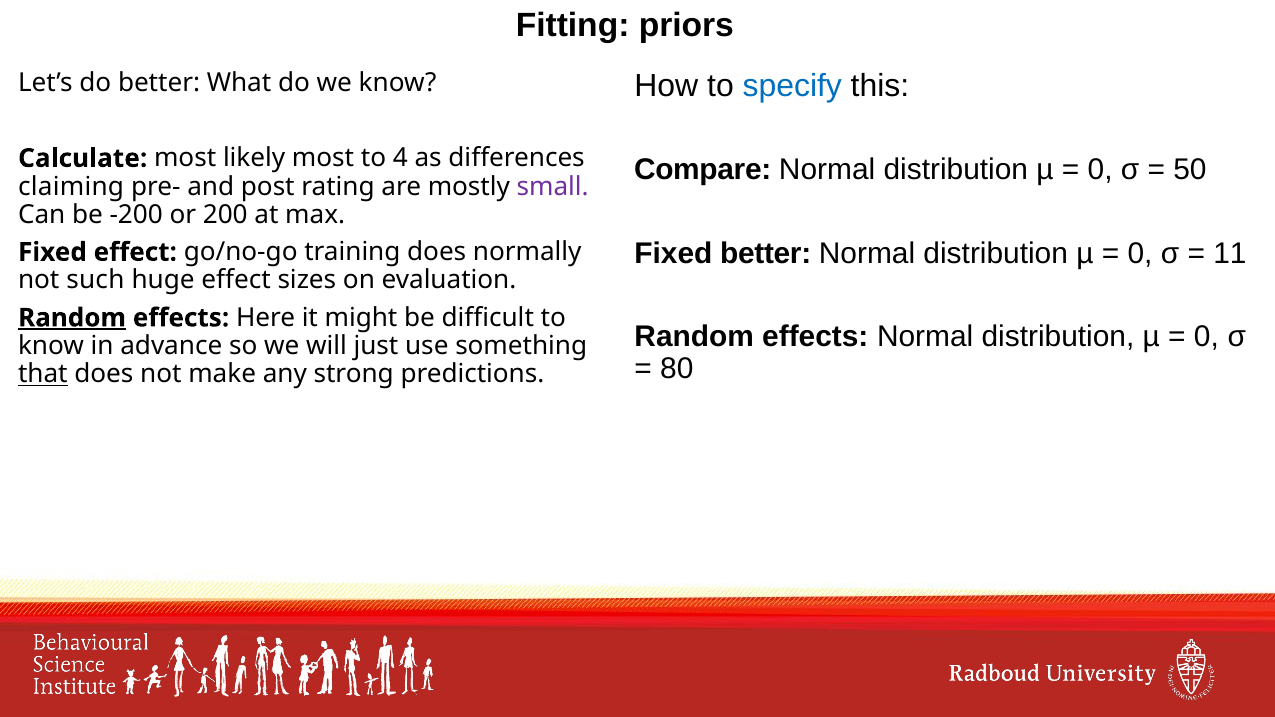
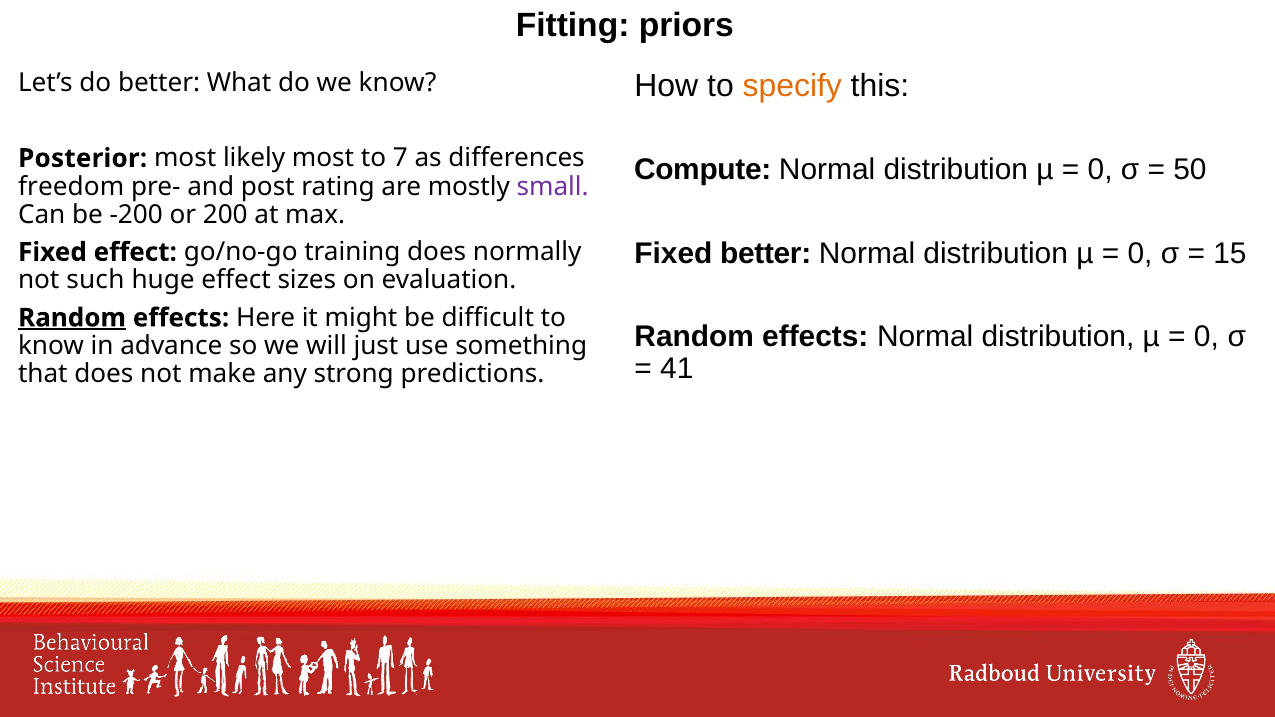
specify colour: blue -> orange
Calculate: Calculate -> Posterior
4: 4 -> 7
Compare: Compare -> Compute
claiming: claiming -> freedom
11: 11 -> 15
80: 80 -> 41
that underline: present -> none
